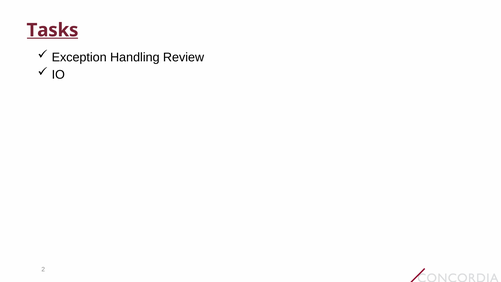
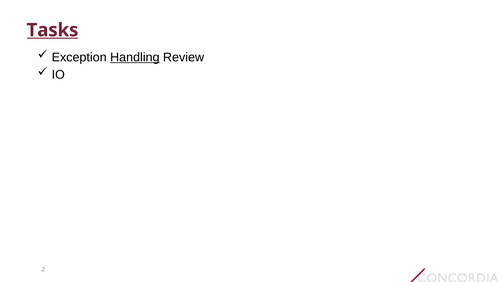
Handling underline: none -> present
